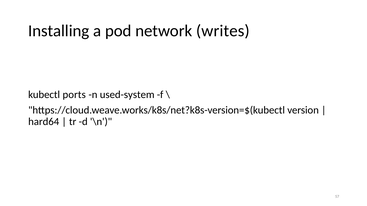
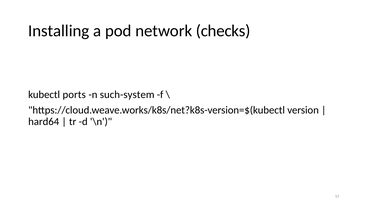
writes: writes -> checks
used-system: used-system -> such-system
